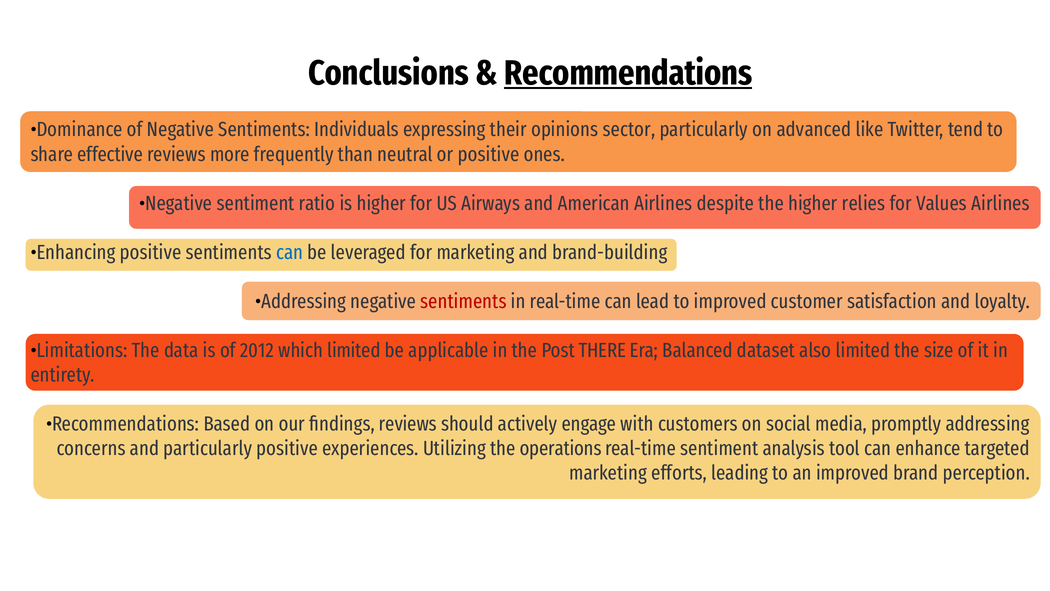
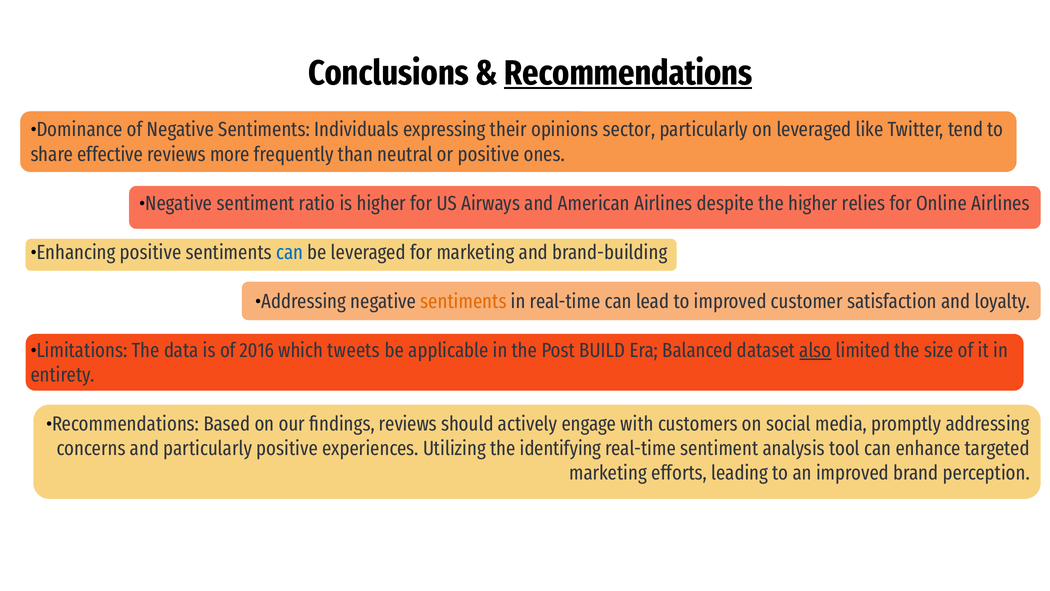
on advanced: advanced -> leveraged
Values: Values -> Online
sentiments at (463, 301) colour: red -> orange
2012: 2012 -> 2016
which limited: limited -> tweets
THERE: THERE -> BUILD
also underline: none -> present
operations: operations -> identifying
